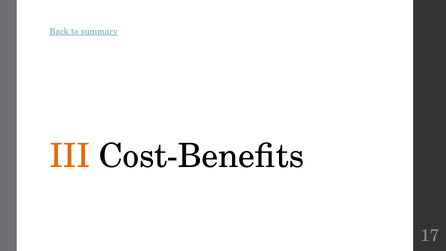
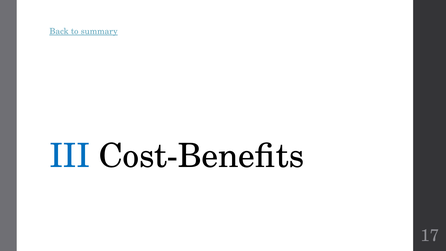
III colour: orange -> blue
